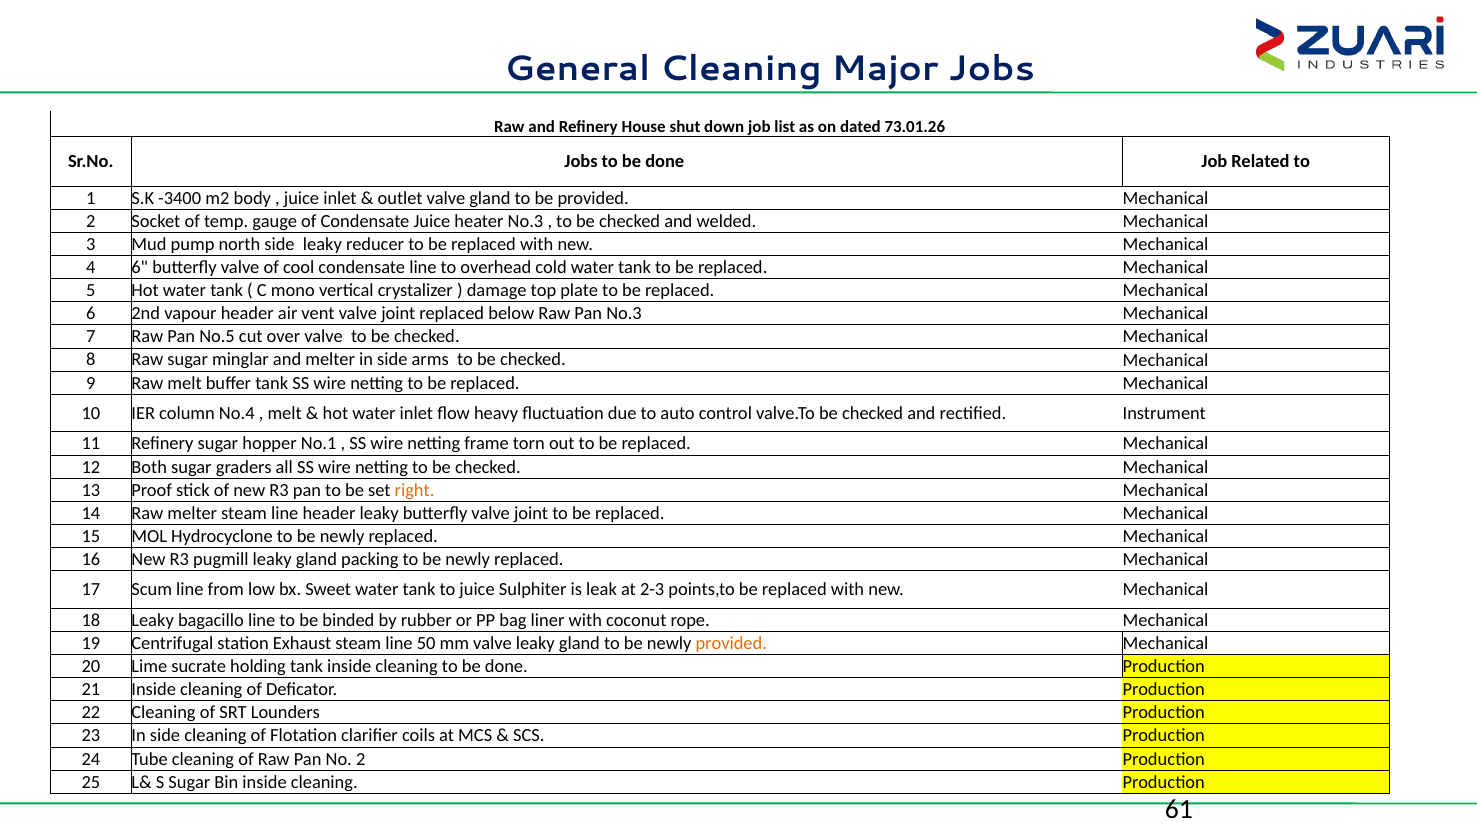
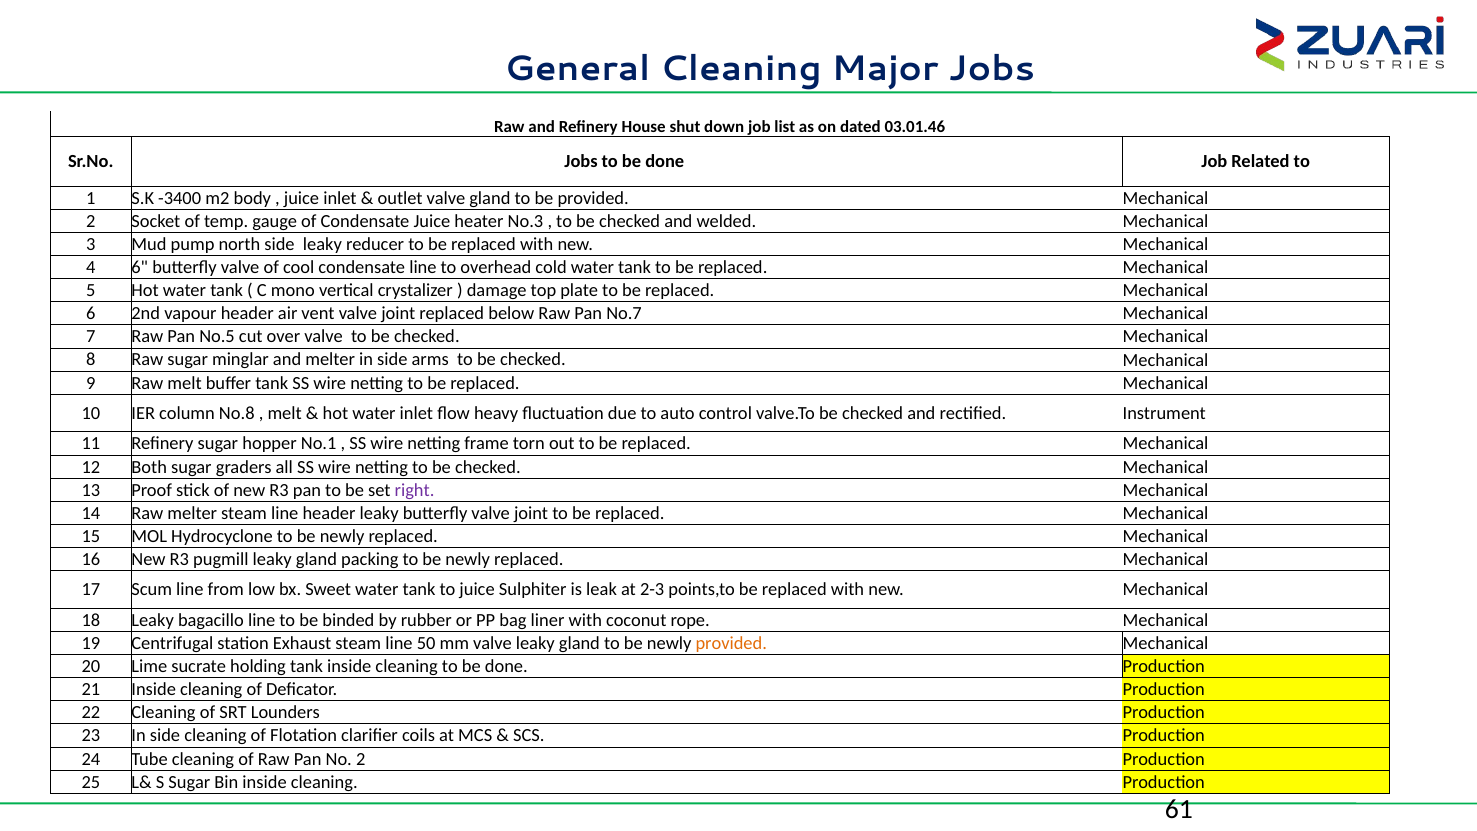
73.01.26: 73.01.26 -> 03.01.46
Pan No.3: No.3 -> No.7
No.4: No.4 -> No.8
right colour: orange -> purple
